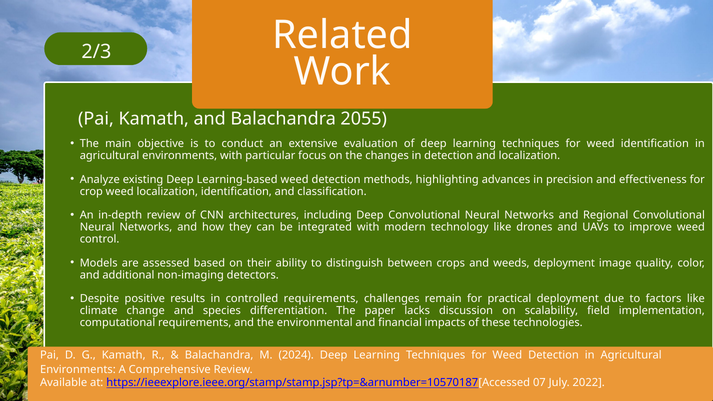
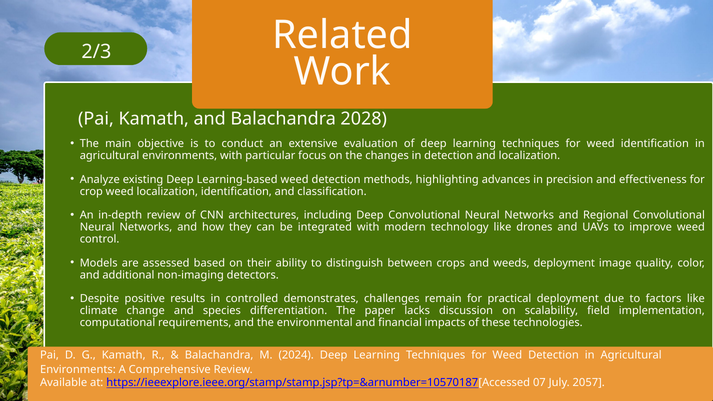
2055: 2055 -> 2028
controlled requirements: requirements -> demonstrates
2022: 2022 -> 2057
